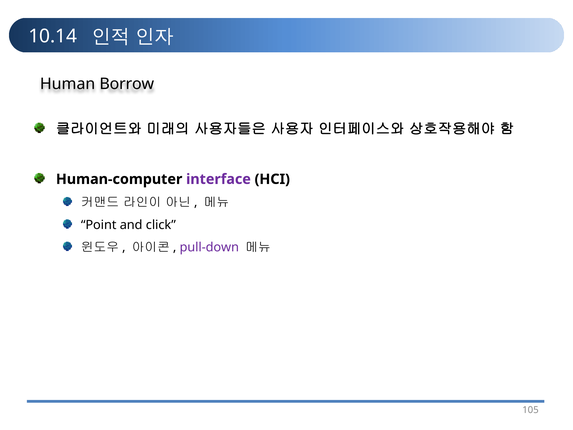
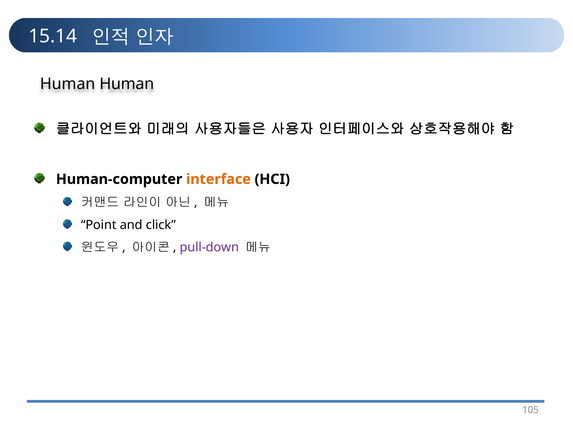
10.14: 10.14 -> 15.14
Human Borrow: Borrow -> Human
interface colour: purple -> orange
